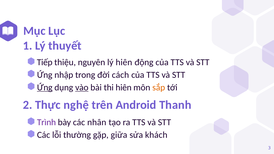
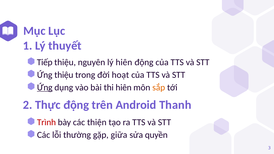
Ứng nhập: nhập -> thiệu
cách: cách -> hoạt
vào underline: present -> none
Thực nghệ: nghệ -> động
Trình colour: purple -> red
nhân: nhân -> thiện
khách: khách -> quyền
